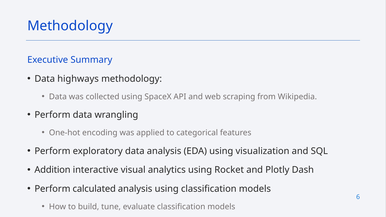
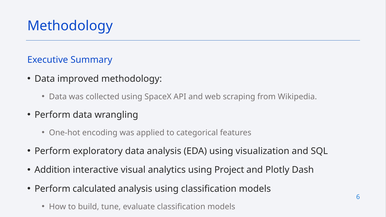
highways: highways -> improved
Rocket: Rocket -> Project
